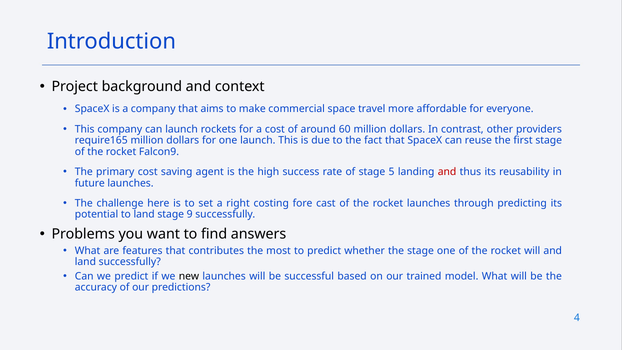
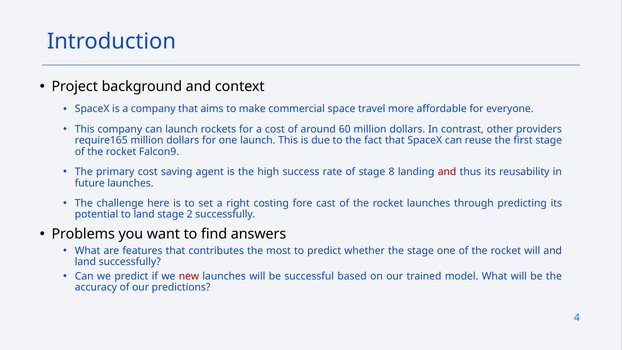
5: 5 -> 8
9: 9 -> 2
new colour: black -> red
